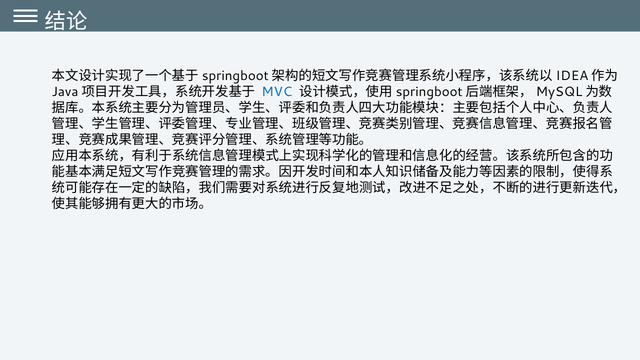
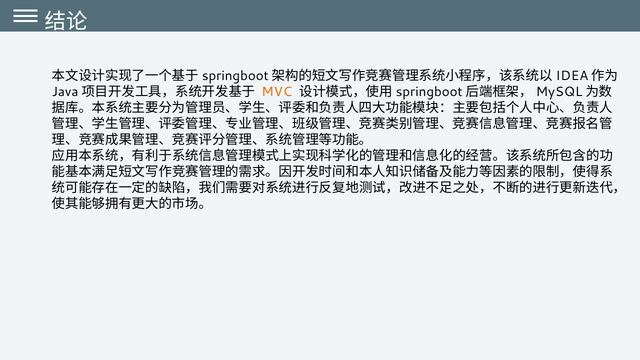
MVC colour: blue -> orange
